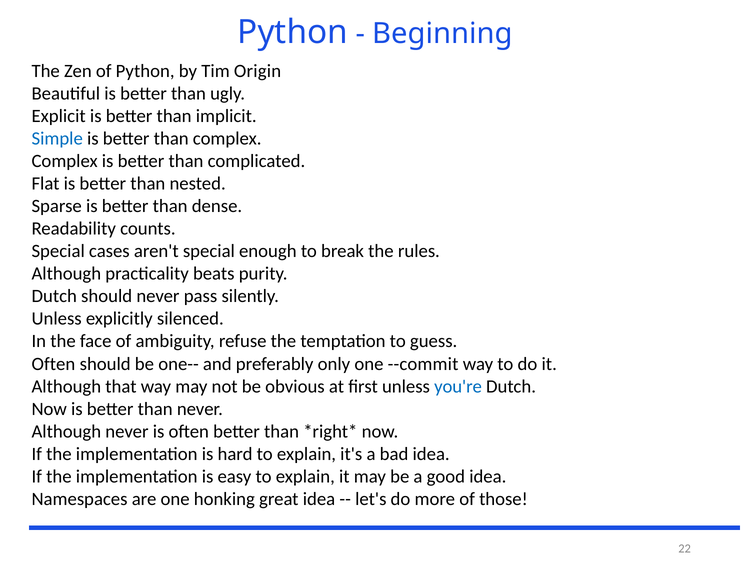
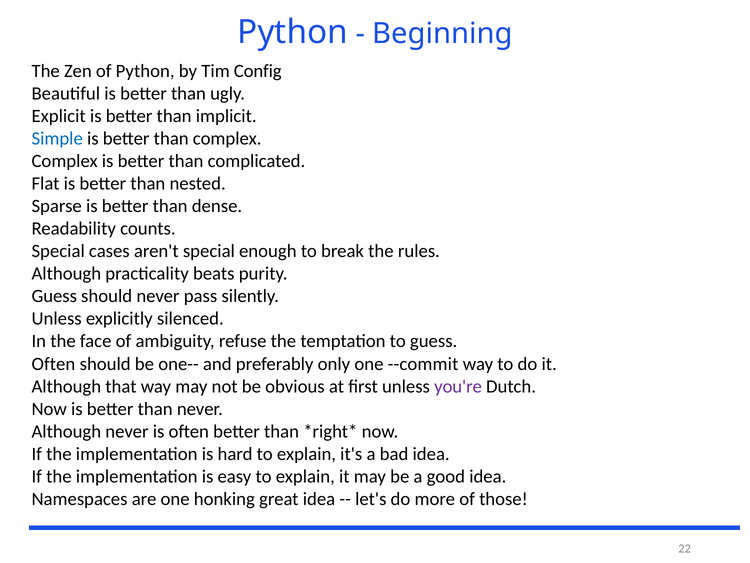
Origin: Origin -> Config
Dutch at (54, 296): Dutch -> Guess
you're colour: blue -> purple
